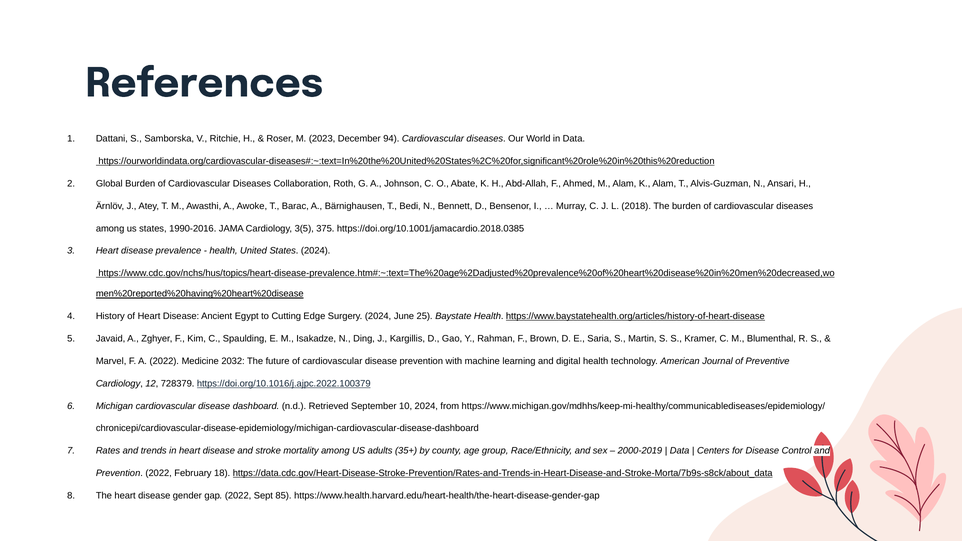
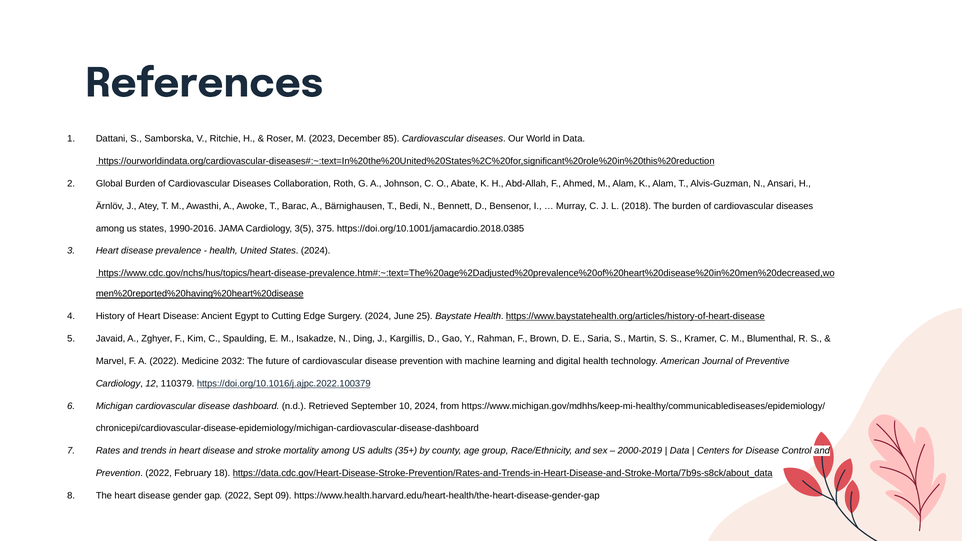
94: 94 -> 85
728379: 728379 -> 110379
85: 85 -> 09
